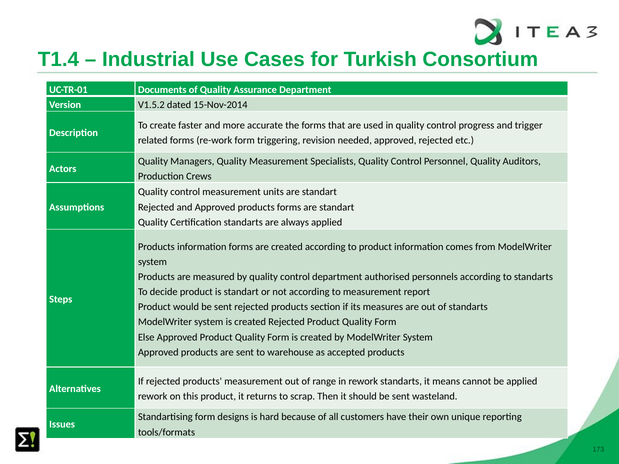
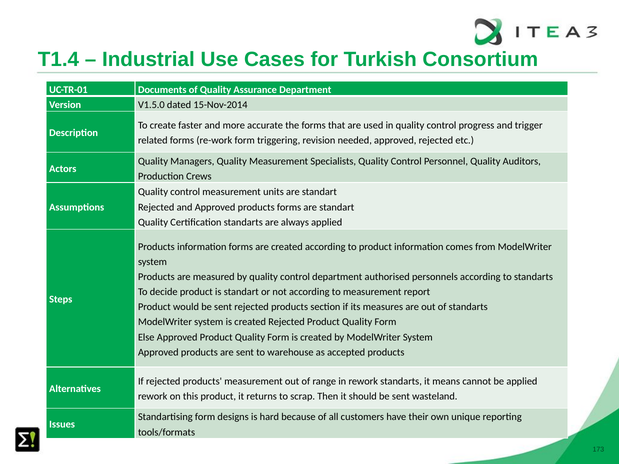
V1.5.2: V1.5.2 -> V1.5.0
